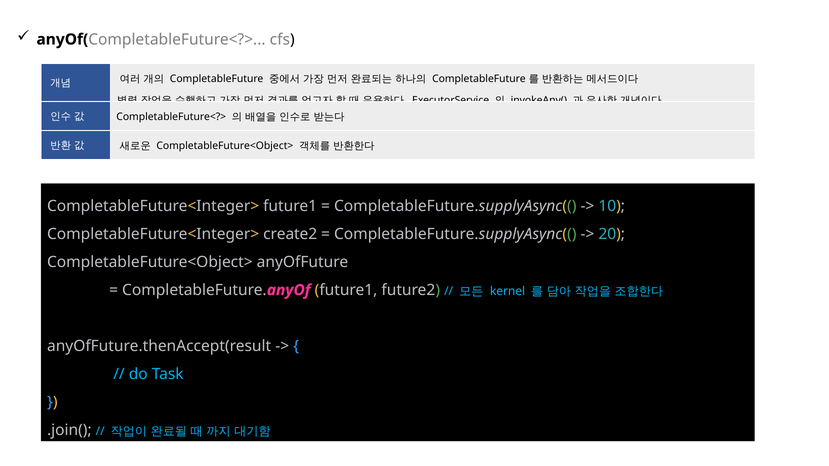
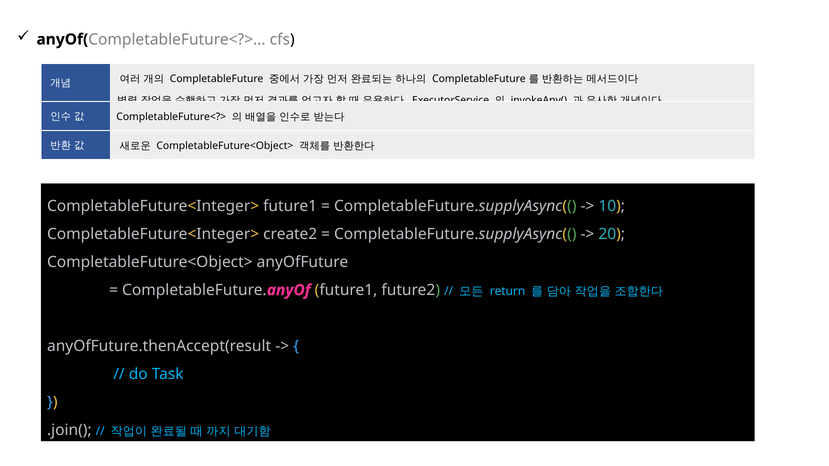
kernel: kernel -> return
